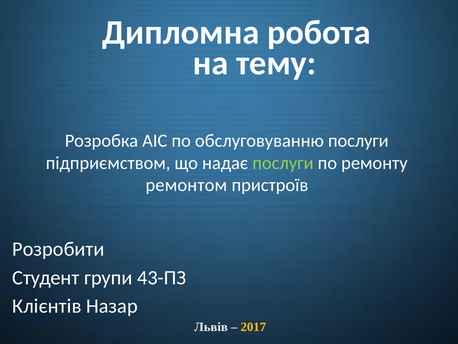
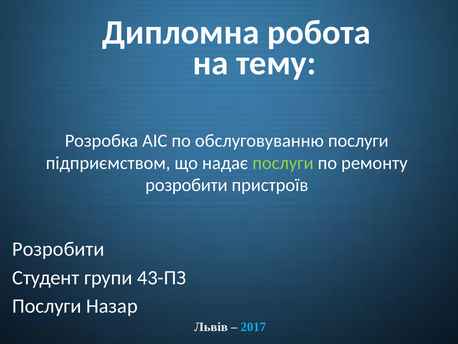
ремонтом at (186, 185): ремонтом -> розробити
Клієнтів at (47, 306): Клієнтів -> Послуги
2017 colour: yellow -> light blue
